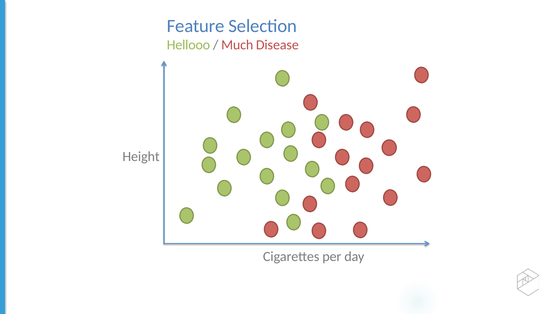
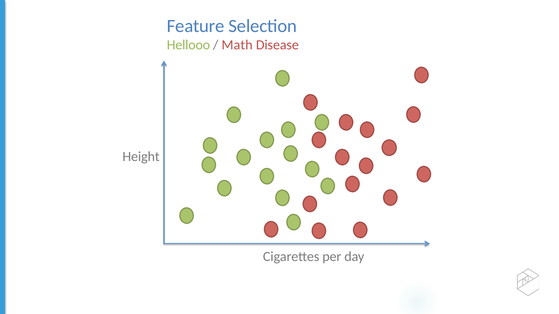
Much: Much -> Math
